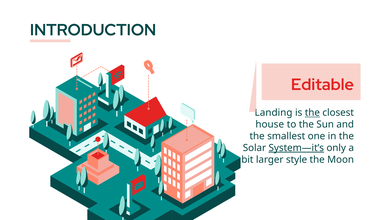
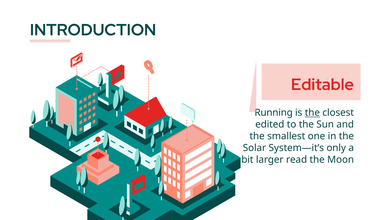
Landing: Landing -> Running
house: house -> edited
System—it’s underline: present -> none
style: style -> read
